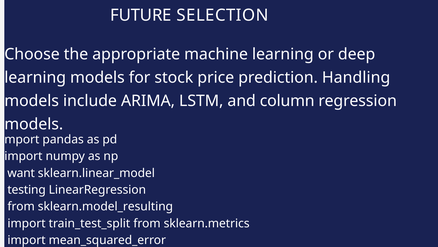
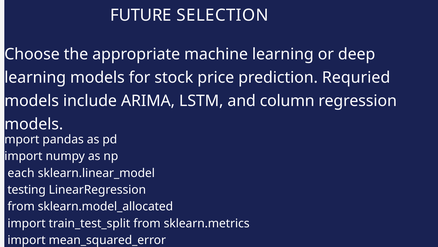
Handling: Handling -> Requried
want: want -> each
sklearn.model_resulting: sklearn.model_resulting -> sklearn.model_allocated
